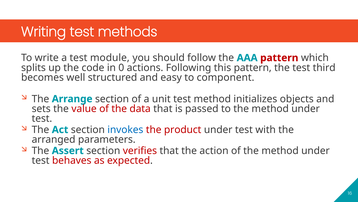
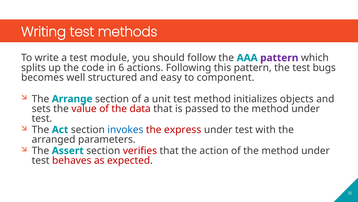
pattern at (279, 58) colour: red -> purple
0: 0 -> 6
third: third -> bugs
product: product -> express
